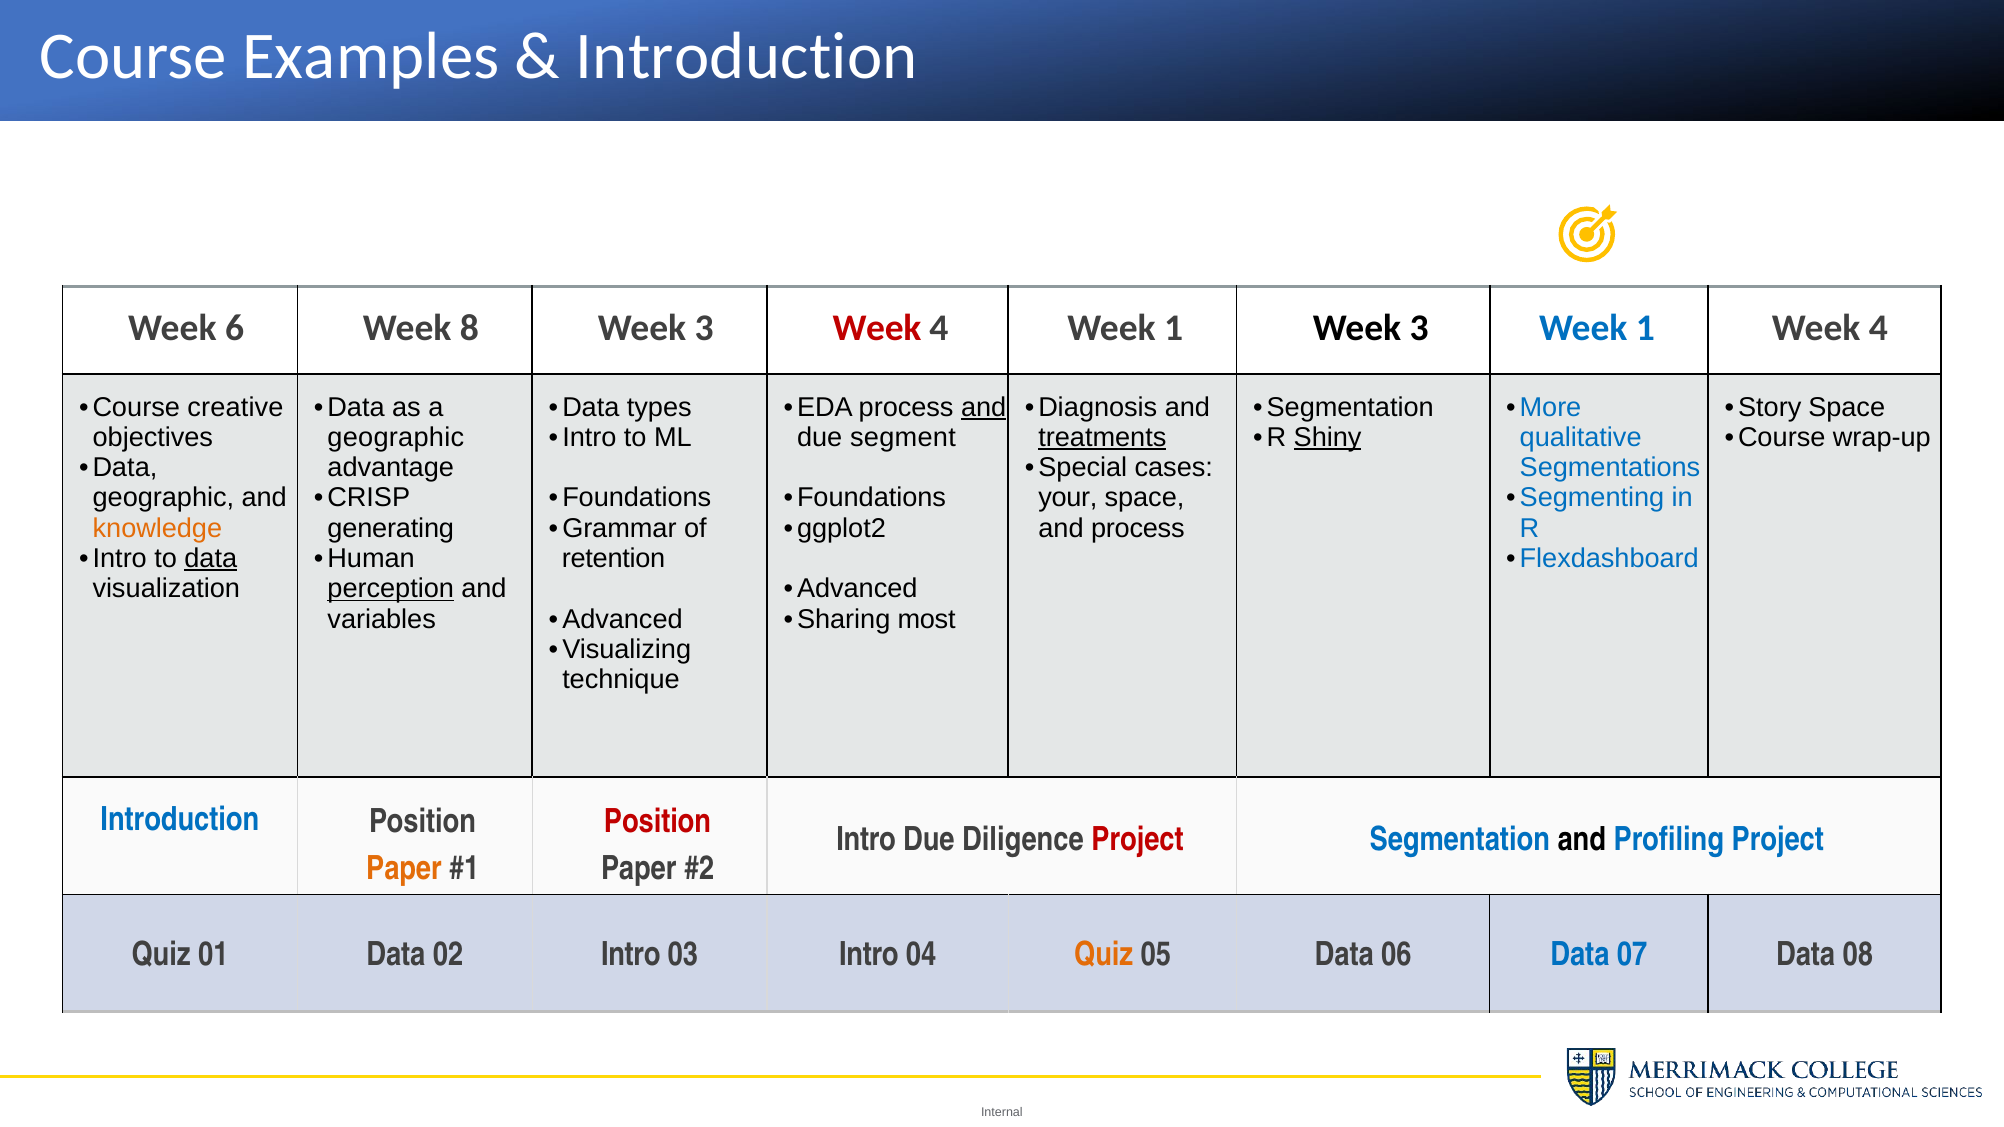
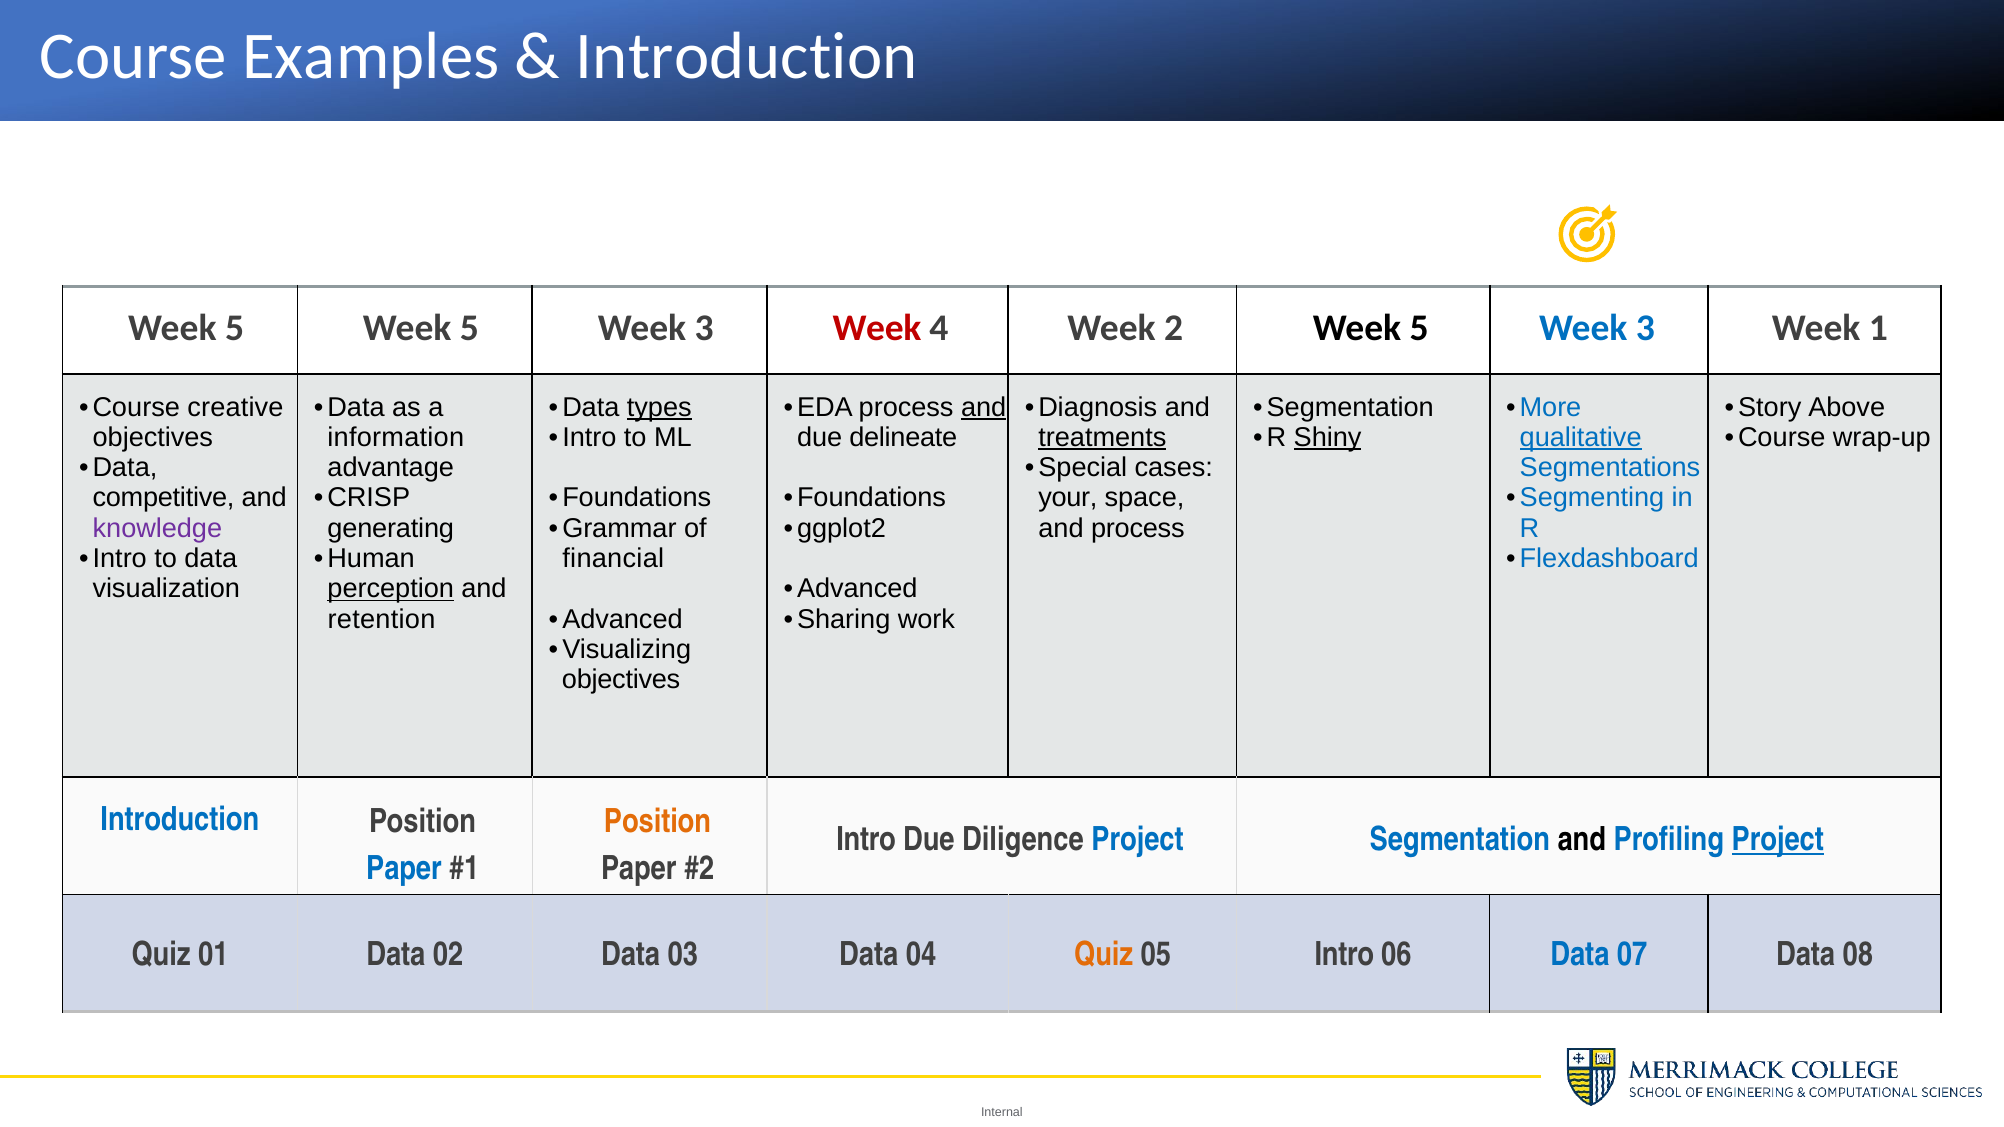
6 at (235, 329): 6 -> 5
8 at (469, 329): 8 -> 5
4 Week 1: 1 -> 2
3 at (1419, 329): 3 -> 5
1 at (1645, 329): 1 -> 3
4 at (1878, 329): 4 -> 1
types underline: none -> present
Story Space: Space -> Above
geographic at (396, 437): geographic -> information
segment: segment -> delineate
qualitative underline: none -> present
geographic at (163, 498): geographic -> competitive
knowledge colour: orange -> purple
data at (211, 559) underline: present -> none
retention: retention -> financial
variables: variables -> retention
most: most -> work
technique at (621, 680): technique -> objectives
Position at (658, 821) colour: red -> orange
Project at (1138, 840) colour: red -> blue
Project at (1778, 840) underline: none -> present
Paper at (404, 868) colour: orange -> blue
02 Intro: Intro -> Data
03 Intro: Intro -> Data
05 Data: Data -> Intro
